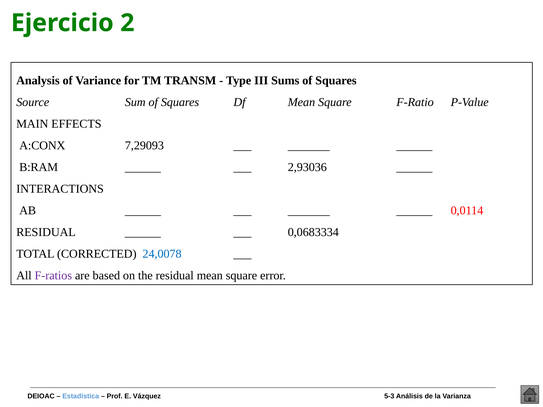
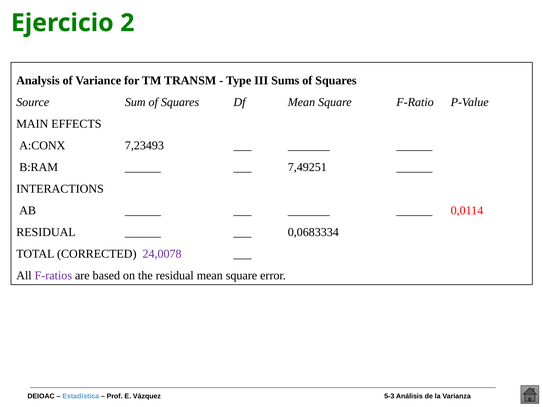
7,29093: 7,29093 -> 7,23493
2,93036: 2,93036 -> 7,49251
24,0078 colour: blue -> purple
